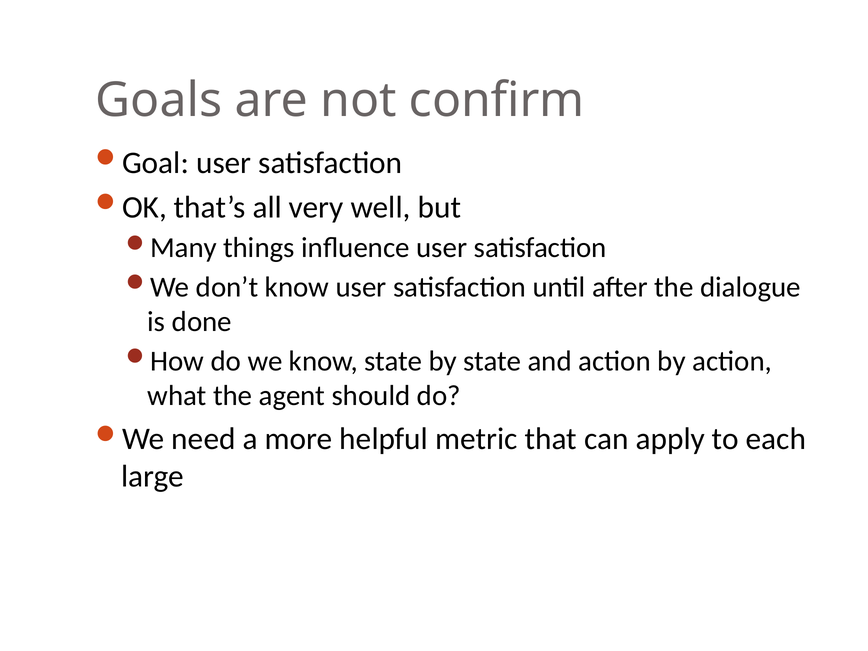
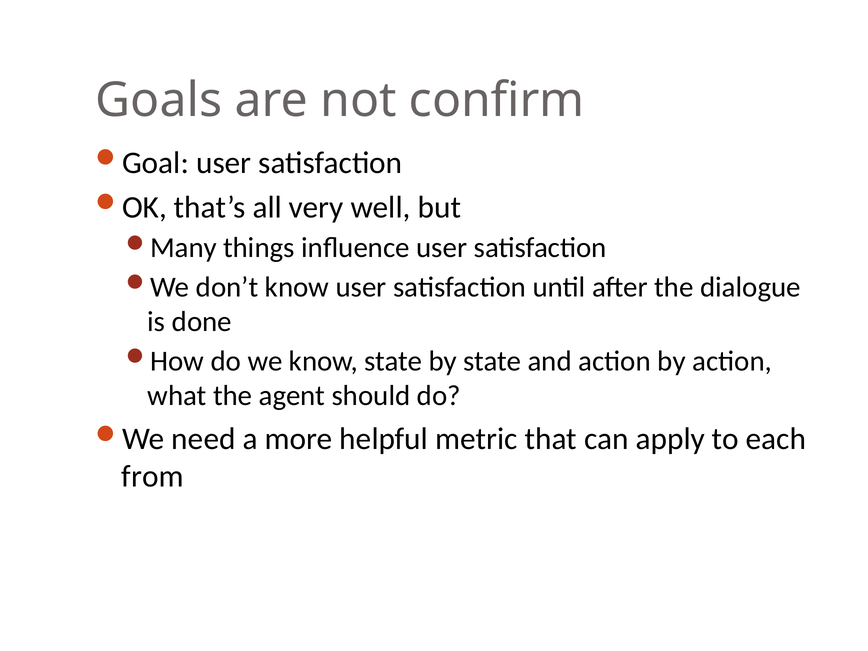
large: large -> from
